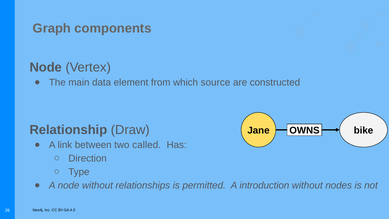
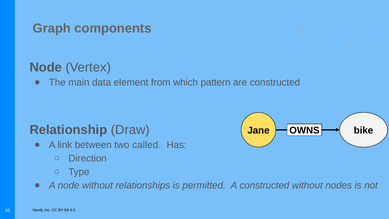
source: source -> pattern
A introduction: introduction -> constructed
